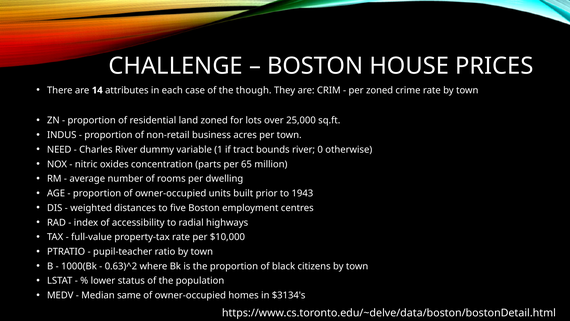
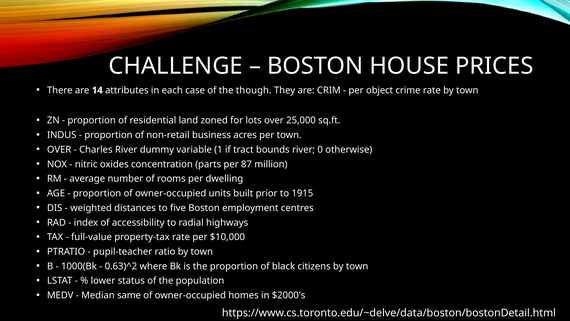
per zoned: zoned -> object
NEED at (59, 150): NEED -> OVER
65: 65 -> 87
1943: 1943 -> 1915
$3134's: $3134's -> $2000's
